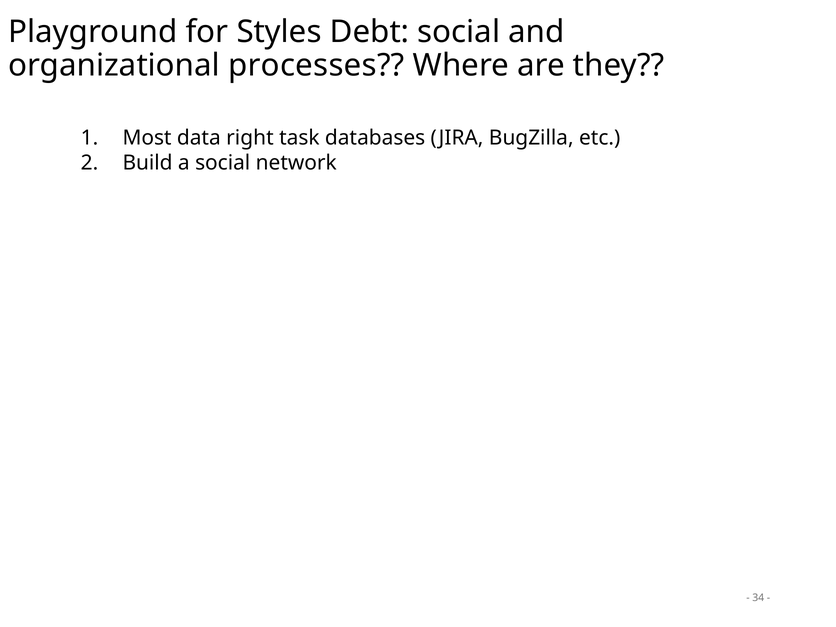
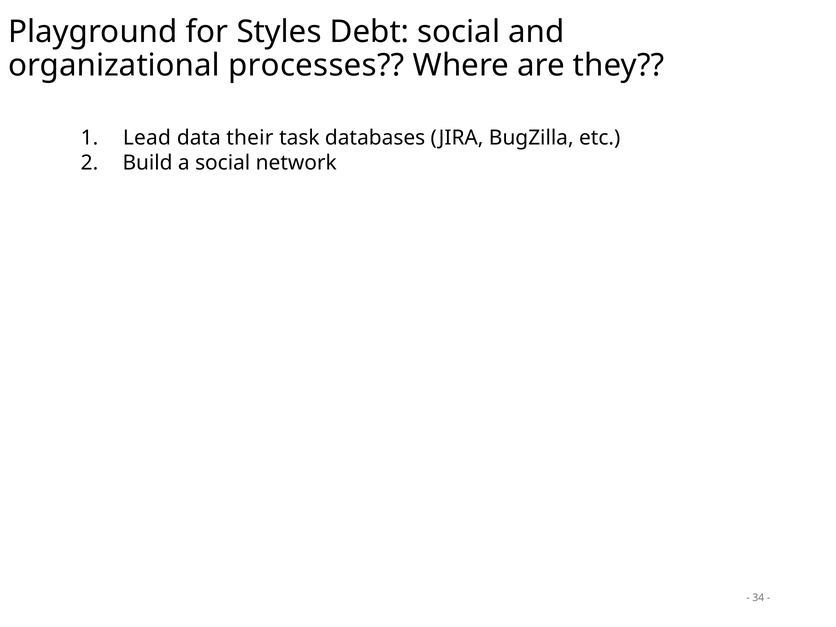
Most: Most -> Lead
right: right -> their
